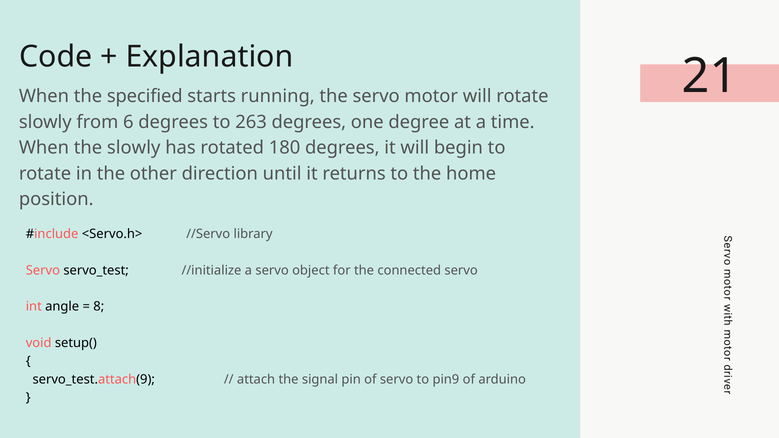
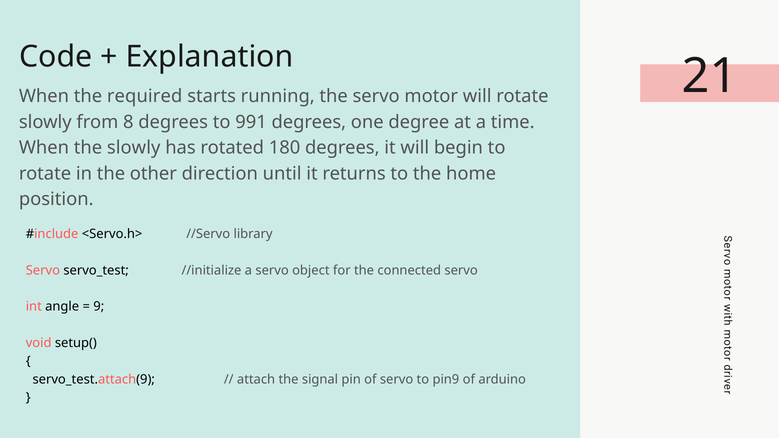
specified: specified -> required
6: 6 -> 8
263: 263 -> 991
8: 8 -> 9
